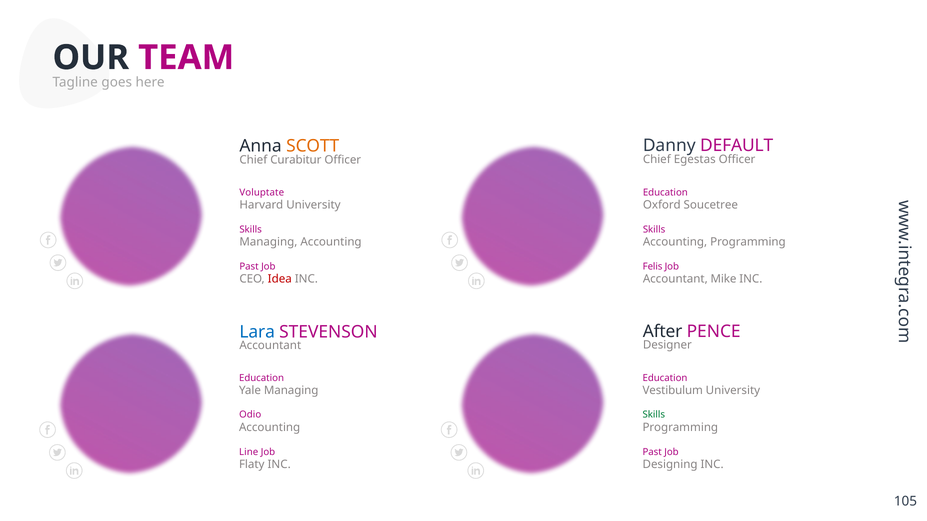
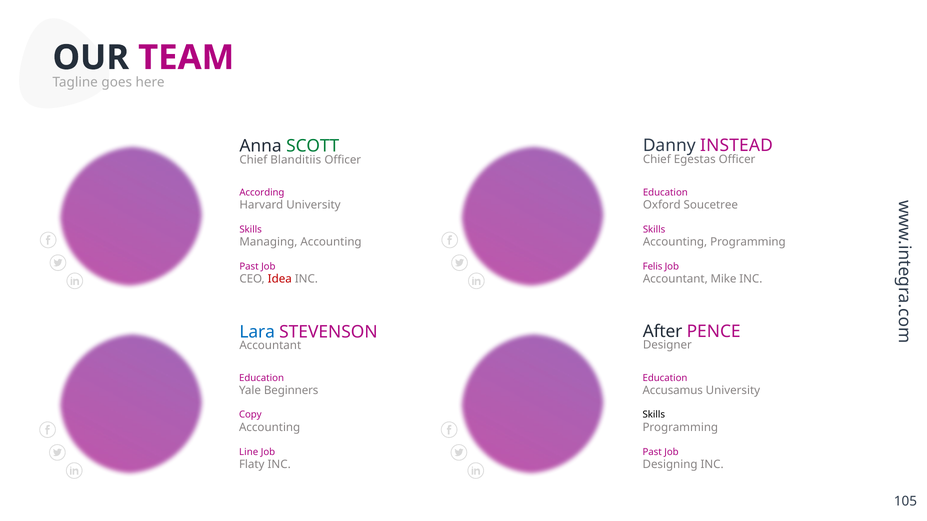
DEFAULT: DEFAULT -> INSTEAD
SCOTT colour: orange -> green
Curabitur: Curabitur -> Blanditiis
Voluptate: Voluptate -> According
Yale Managing: Managing -> Beginners
Vestibulum: Vestibulum -> Accusamus
Odio: Odio -> Copy
Skills at (654, 415) colour: green -> black
